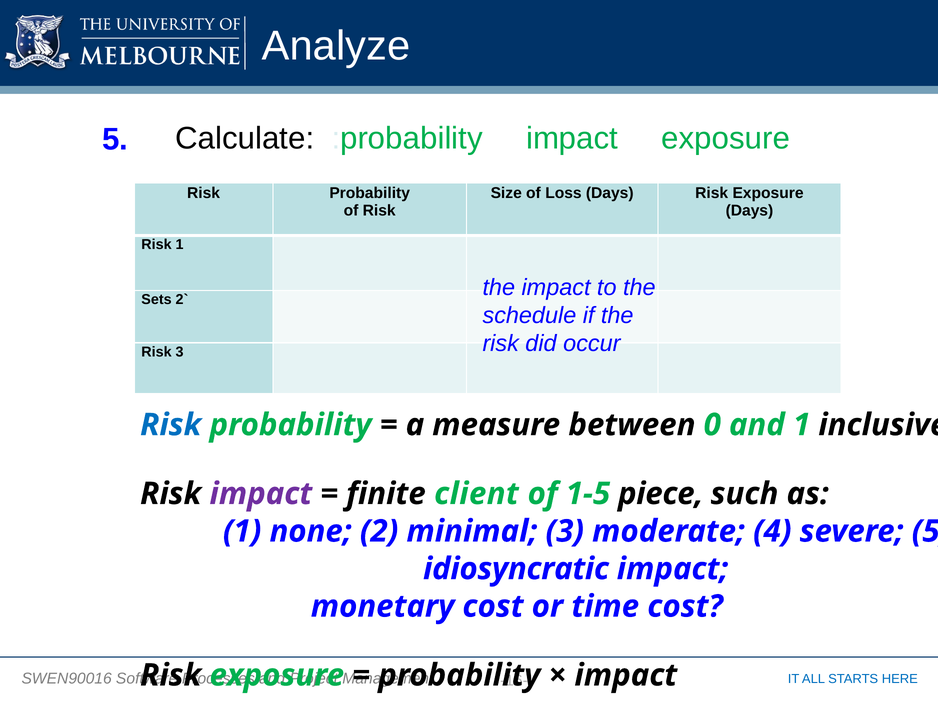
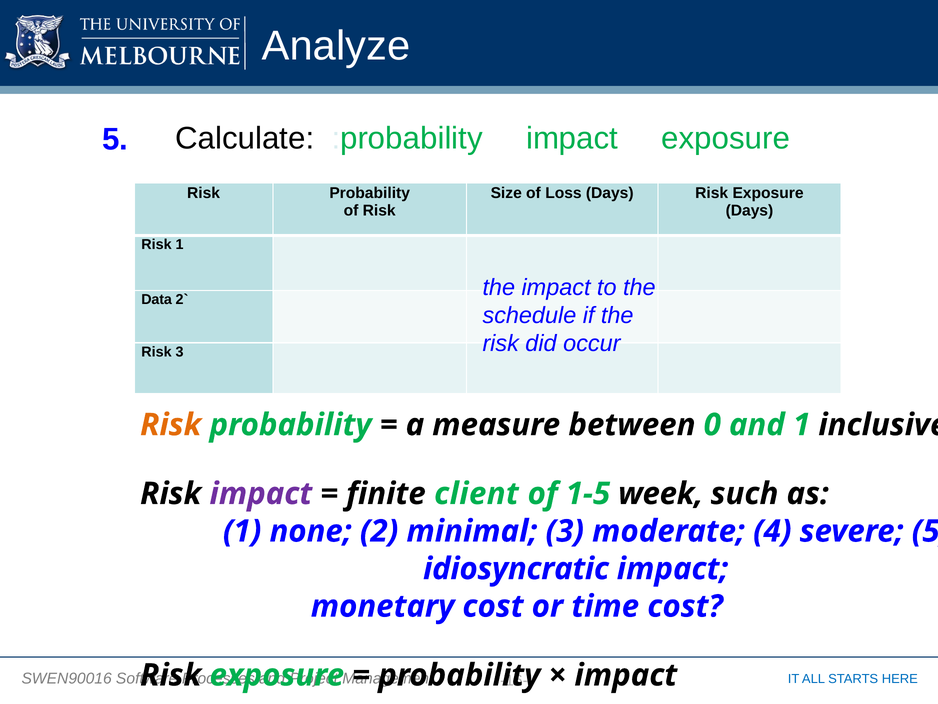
Sets: Sets -> Data
Risk at (171, 425) colour: blue -> orange
piece: piece -> week
